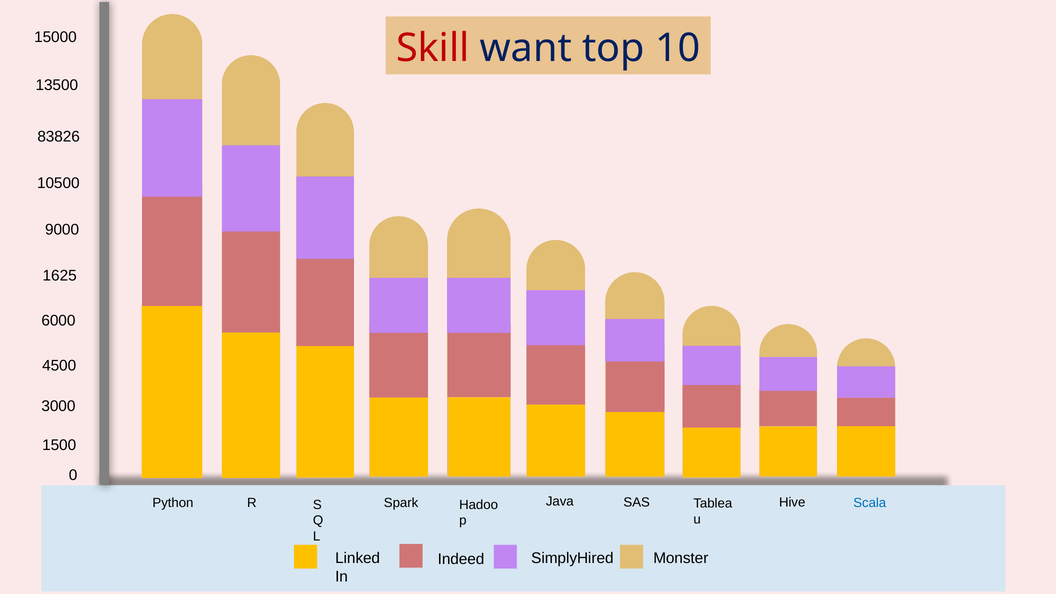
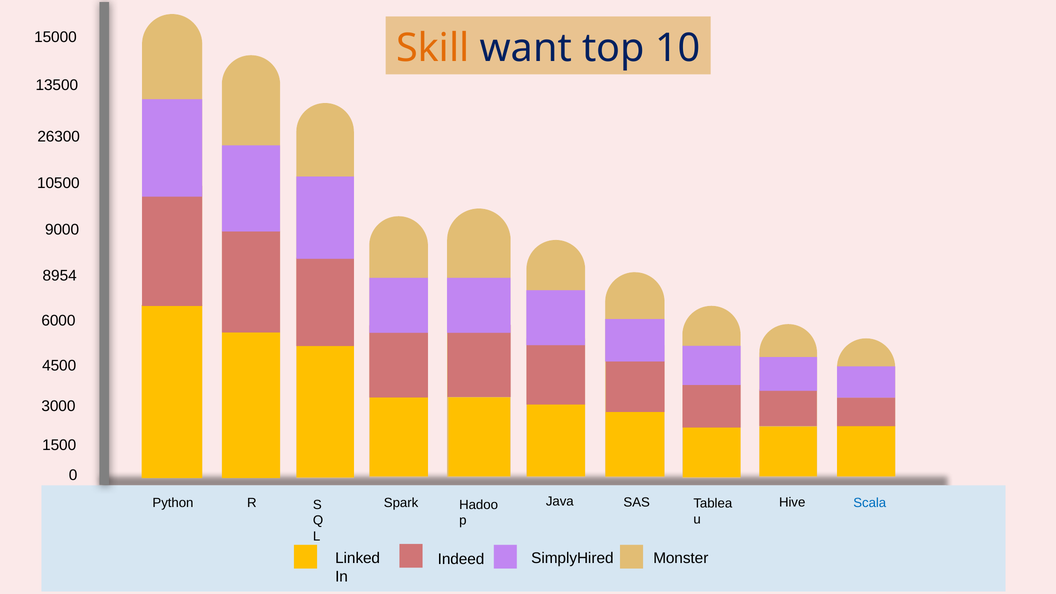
Skill colour: red -> orange
83826: 83826 -> 26300
1625: 1625 -> 8954
